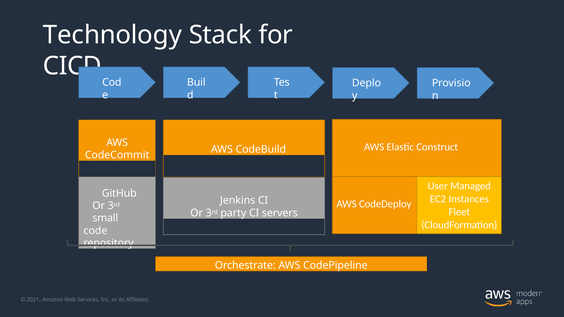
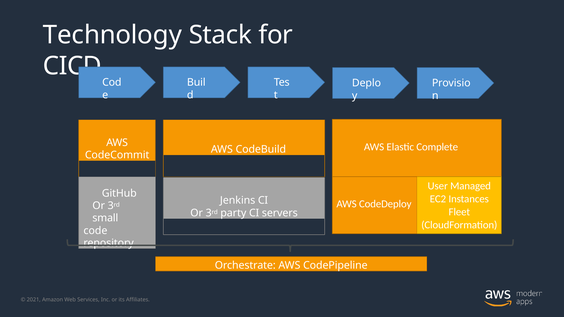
Construct: Construct -> Complete
